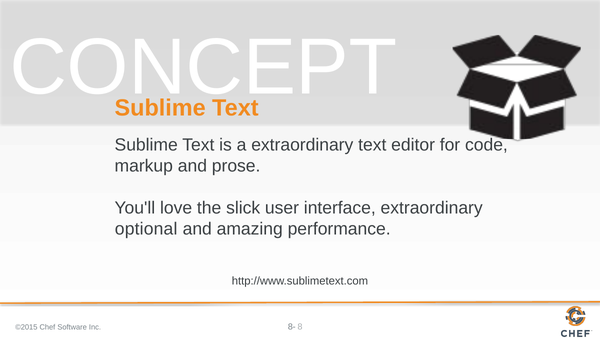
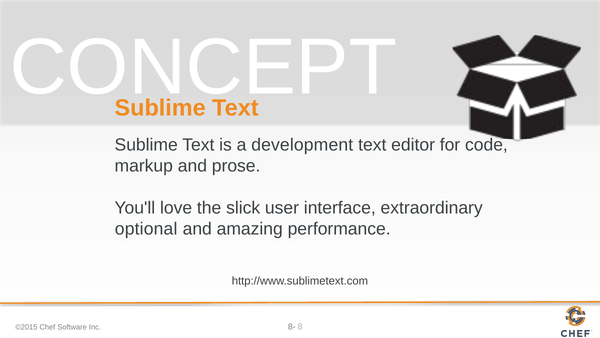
a extraordinary: extraordinary -> development
